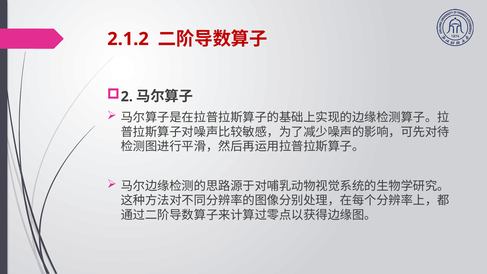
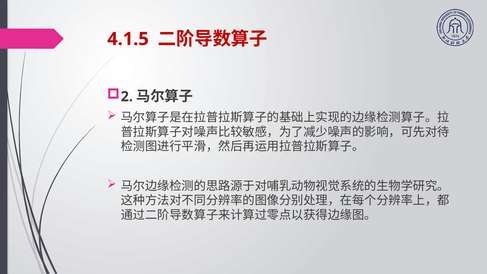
2.1.2: 2.1.2 -> 4.1.5
